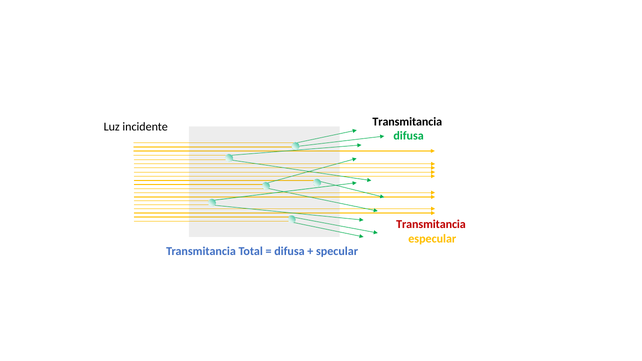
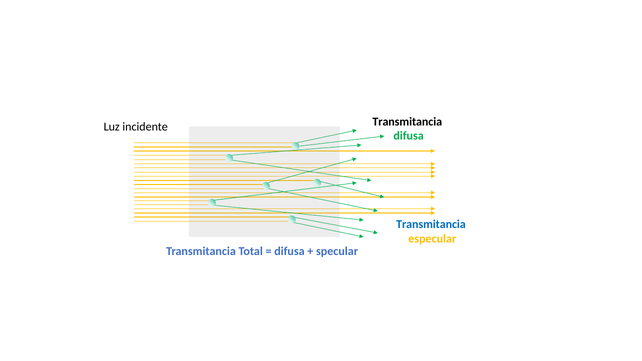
Transmitancia at (431, 224) colour: red -> blue
